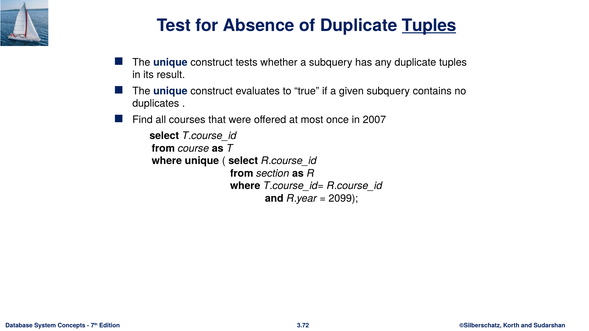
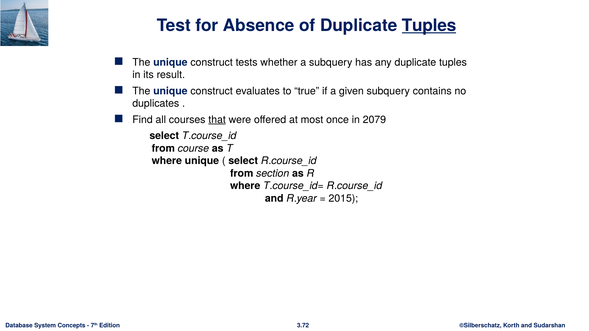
that underline: none -> present
2007: 2007 -> 2079
2099: 2099 -> 2015
